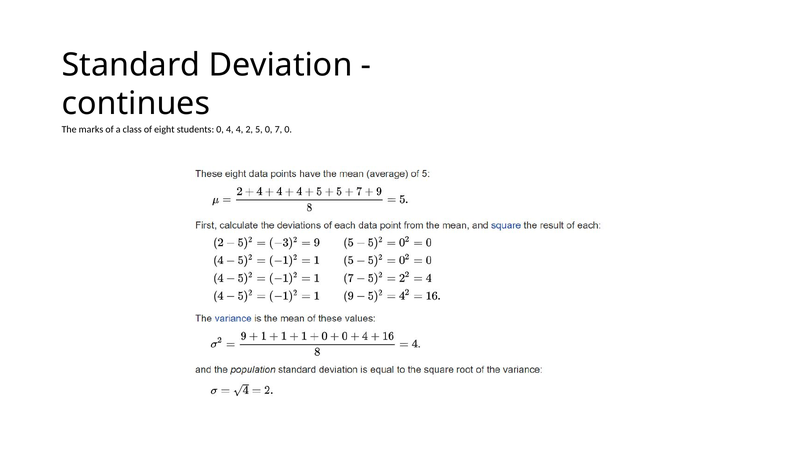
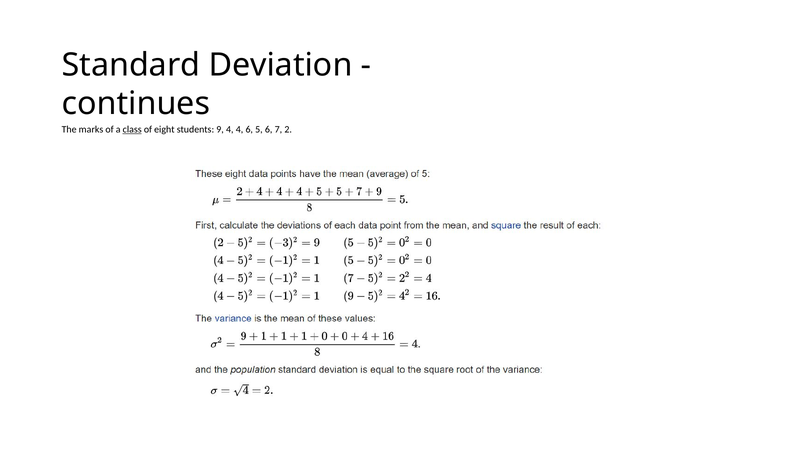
class underline: none -> present
students 0: 0 -> 9
4 2: 2 -> 6
5 0: 0 -> 6
7 0: 0 -> 2
